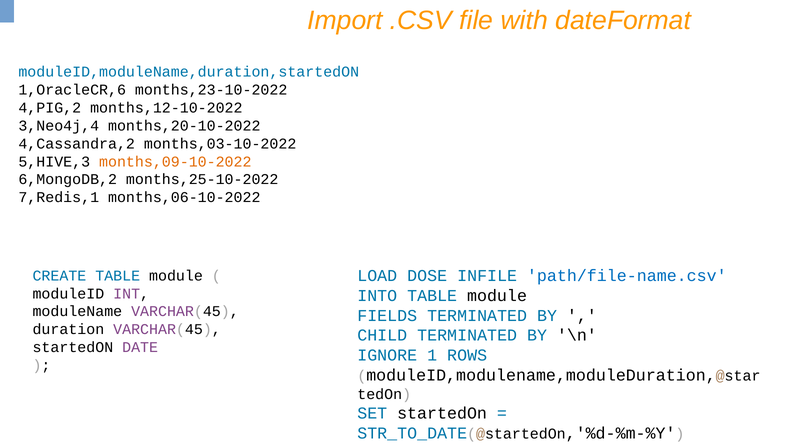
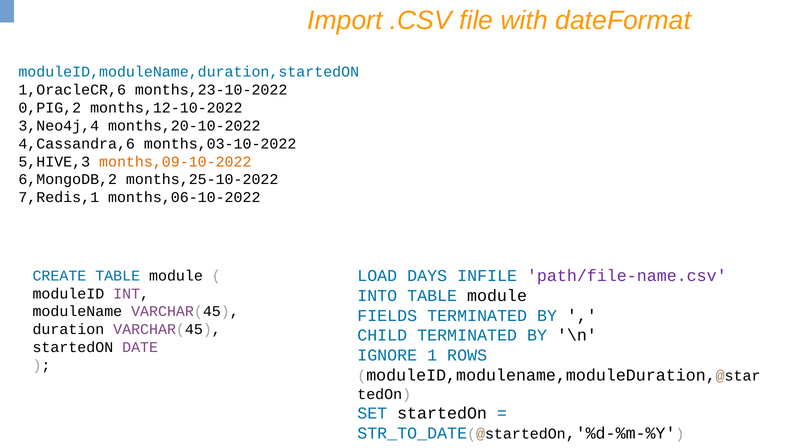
4,PIG,2: 4,PIG,2 -> 0,PIG,2
4,Cassandra,2: 4,Cassandra,2 -> 4,Cassandra,6
DOSE: DOSE -> DAYS
path/file-name.csv colour: blue -> purple
